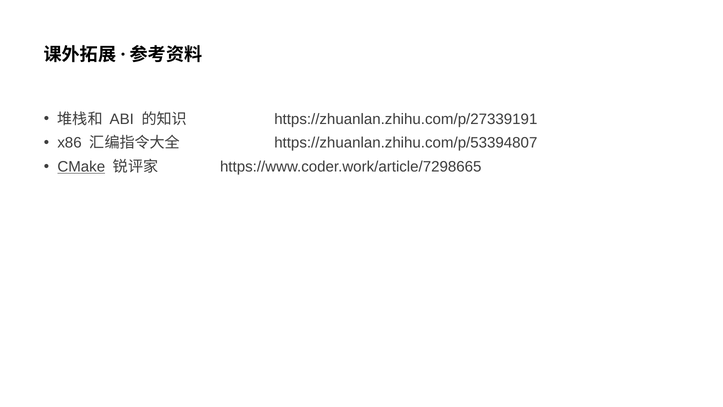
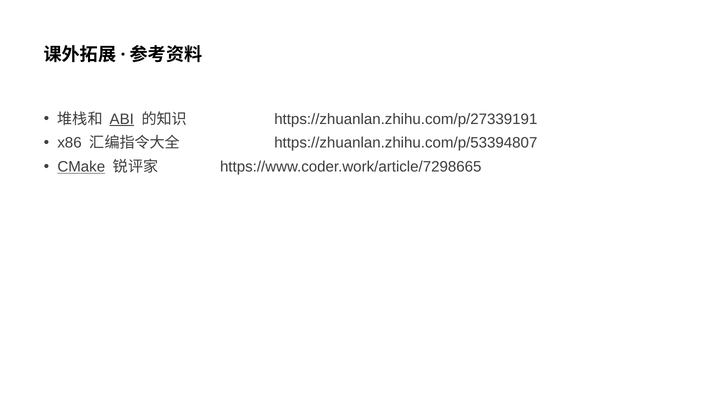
ABI underline: none -> present
